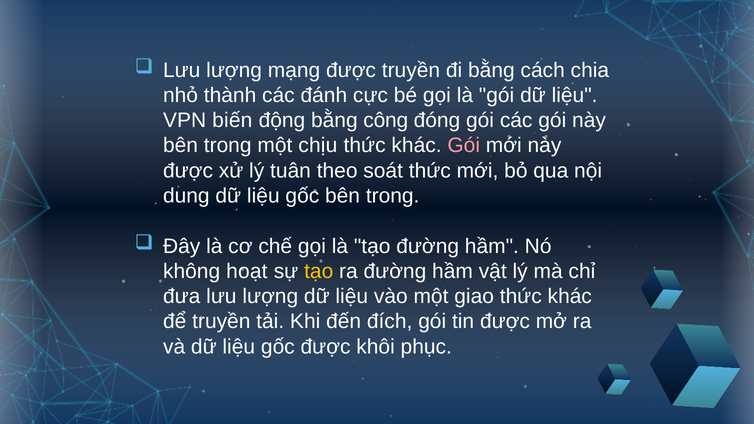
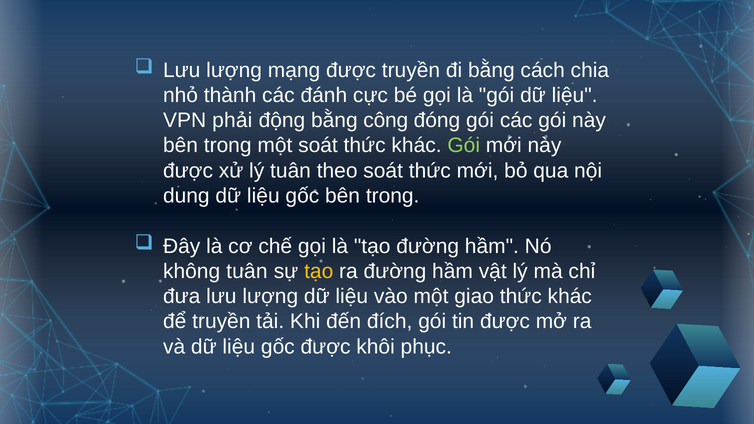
biến: biến -> phải
một chịu: chịu -> soát
Gói at (464, 146) colour: pink -> light green
không hoạt: hoạt -> tuân
